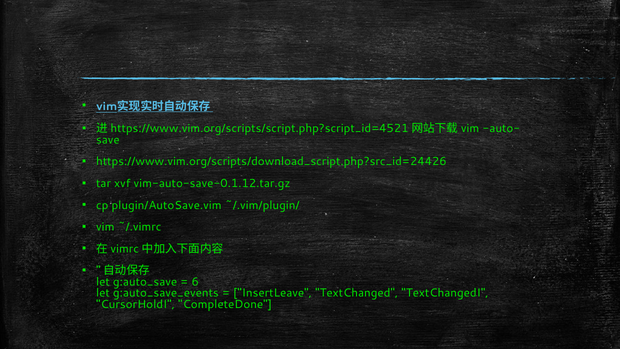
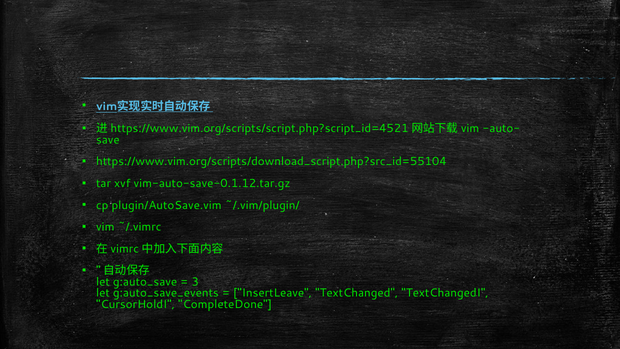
https://www.vim.org/scripts/download_script.php?src_id=24426: https://www.vim.org/scripts/download_script.php?src_id=24426 -> https://www.vim.org/scripts/download_script.php?src_id=55104
6: 6 -> 3
